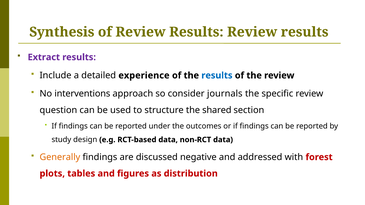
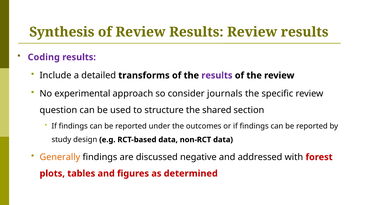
Extract: Extract -> Coding
experience: experience -> transforms
results at (217, 76) colour: blue -> purple
interventions: interventions -> experimental
distribution: distribution -> determined
